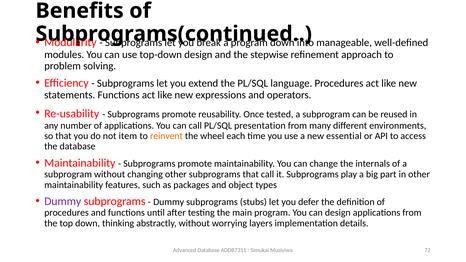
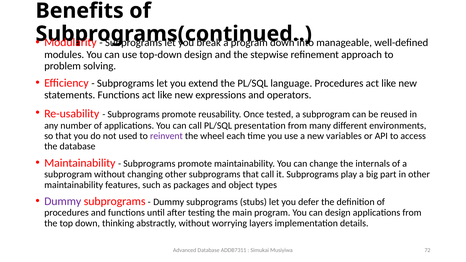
item: item -> used
reinvent colour: orange -> purple
essential: essential -> variables
